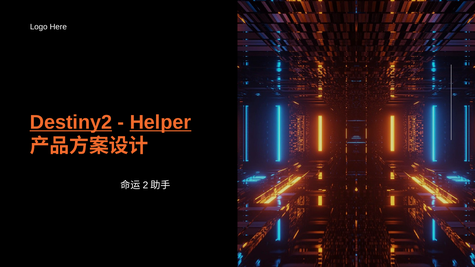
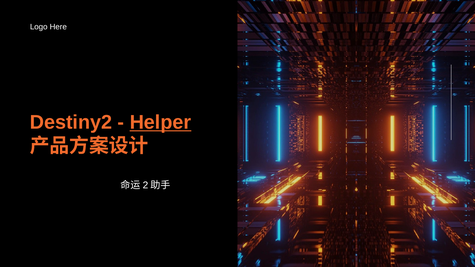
Destiny2 underline: present -> none
